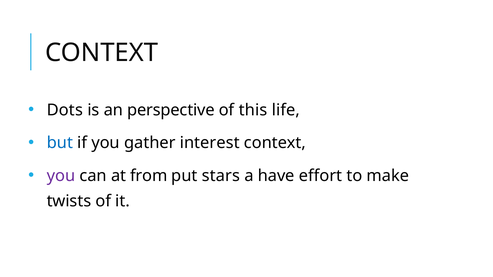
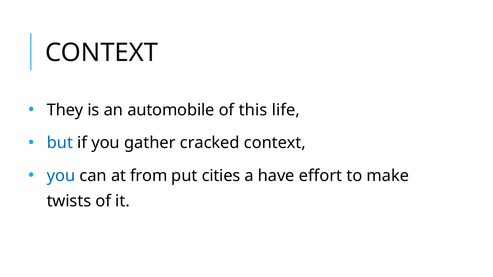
Dots: Dots -> They
perspective: perspective -> automobile
interest: interest -> cracked
you at (61, 176) colour: purple -> blue
stars: stars -> cities
